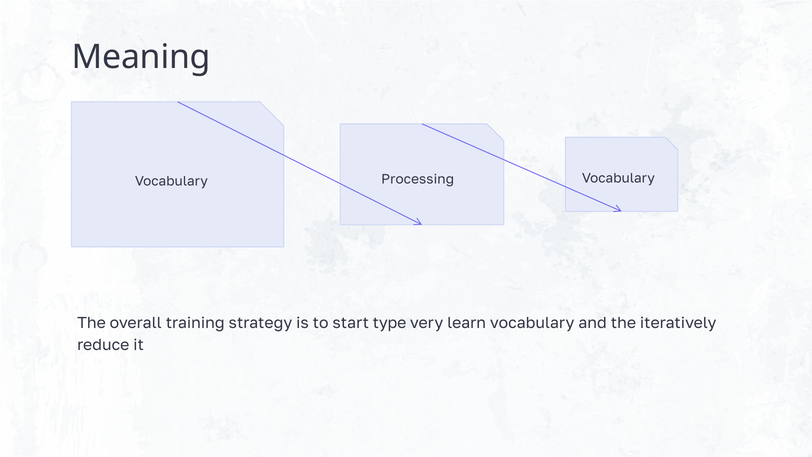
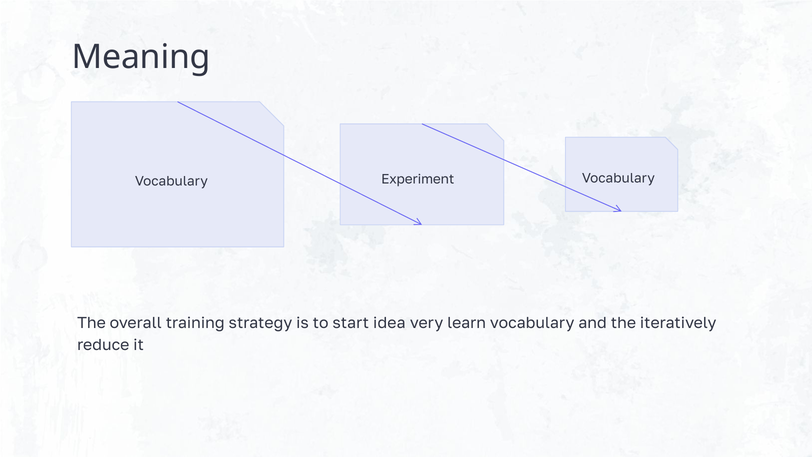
Processing: Processing -> Experiment
type: type -> idea
